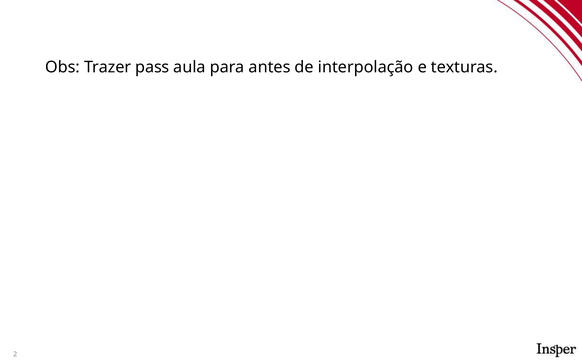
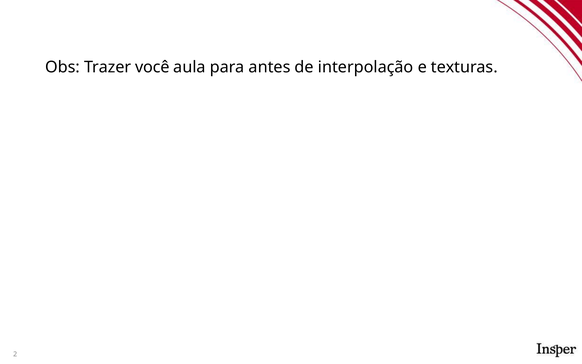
pass: pass -> você
